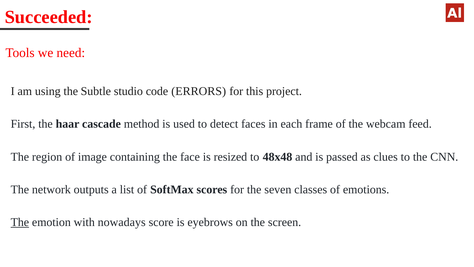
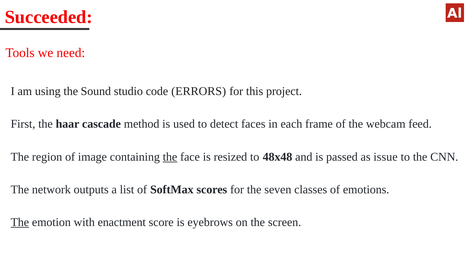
Subtle: Subtle -> Sound
the at (170, 157) underline: none -> present
clues: clues -> issue
nowadays: nowadays -> enactment
